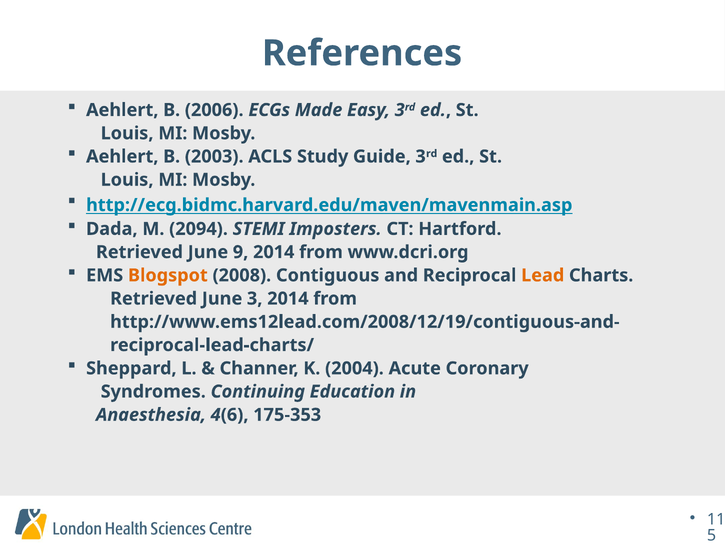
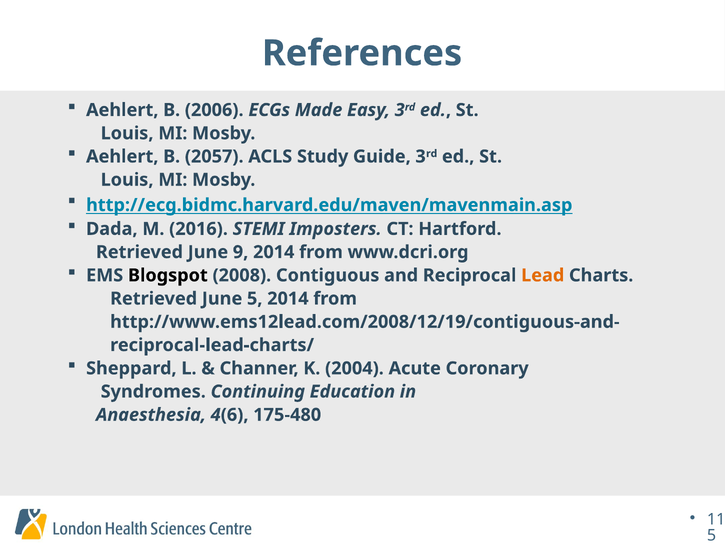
2003: 2003 -> 2057
2094: 2094 -> 2016
Blogspot colour: orange -> black
June 3: 3 -> 5
175-353: 175-353 -> 175-480
